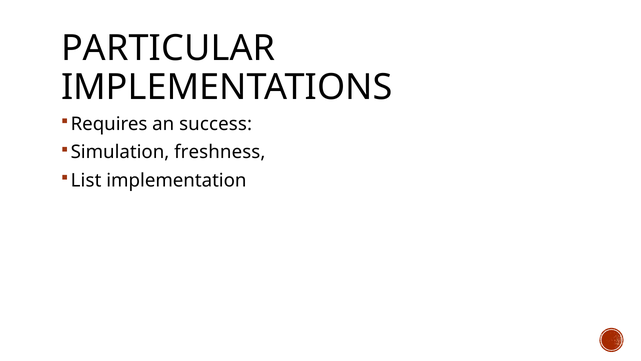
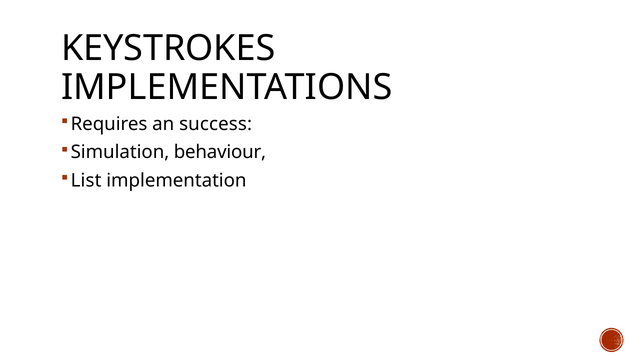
PARTICULAR: PARTICULAR -> KEYSTROKES
freshness: freshness -> behaviour
